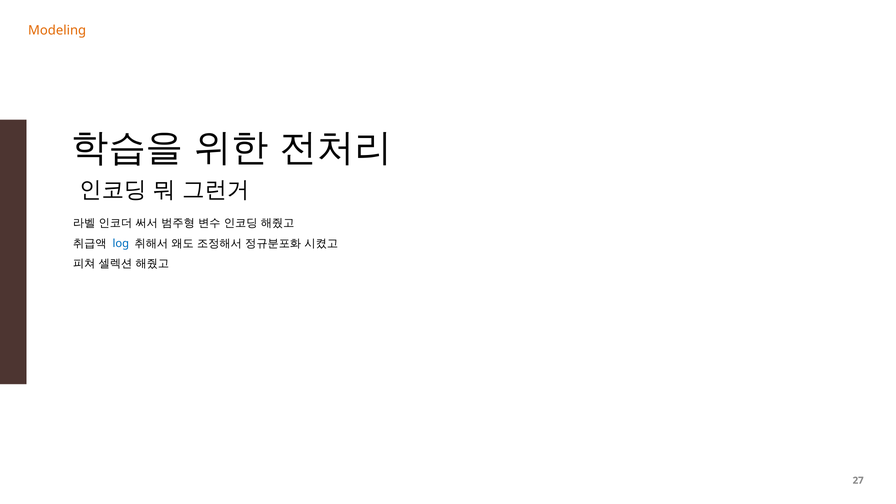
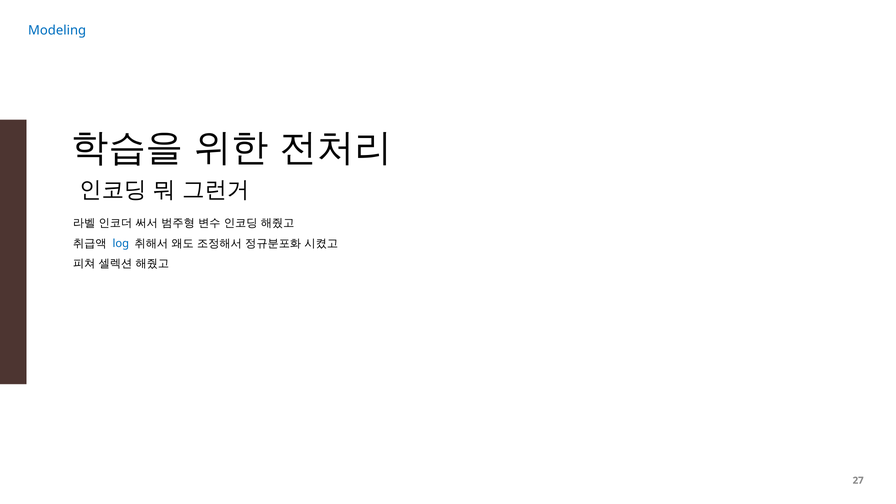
Modeling colour: orange -> blue
